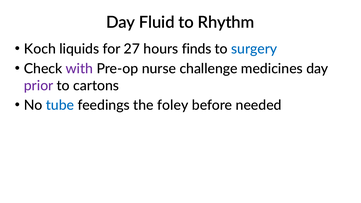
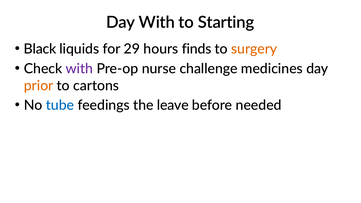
Day Fluid: Fluid -> With
Rhythm: Rhythm -> Starting
Koch: Koch -> Black
27: 27 -> 29
surgery colour: blue -> orange
prior colour: purple -> orange
foley: foley -> leave
